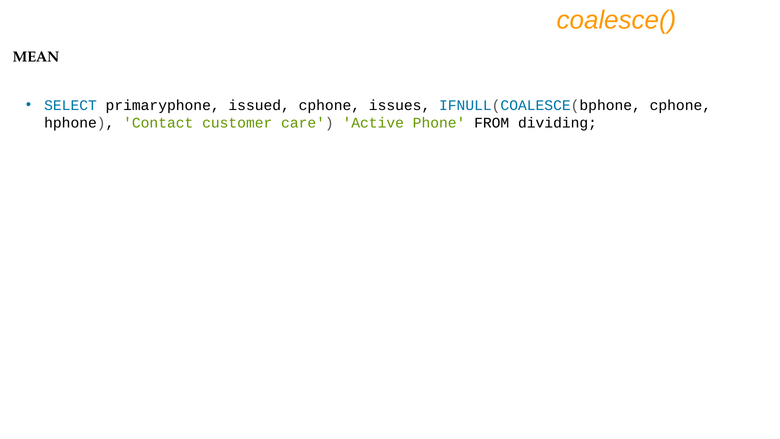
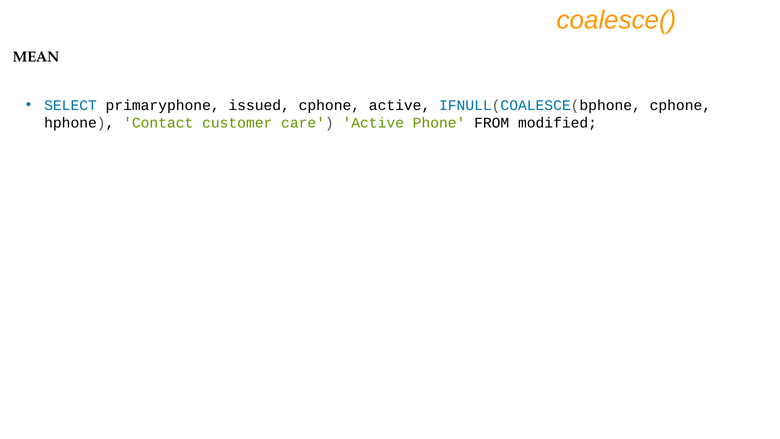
cphone issues: issues -> active
dividing: dividing -> modified
